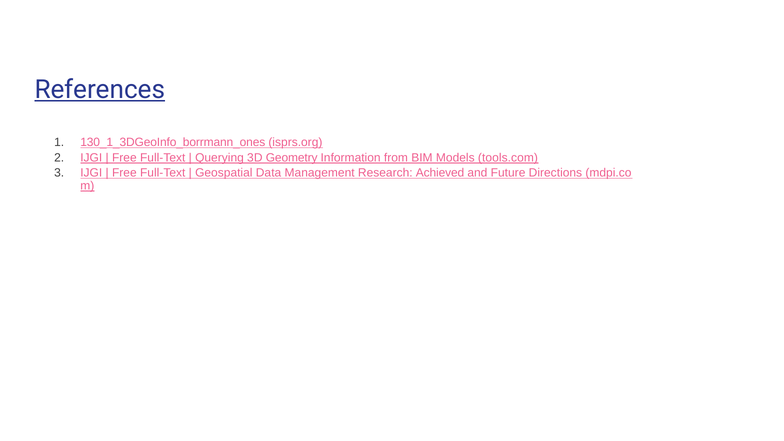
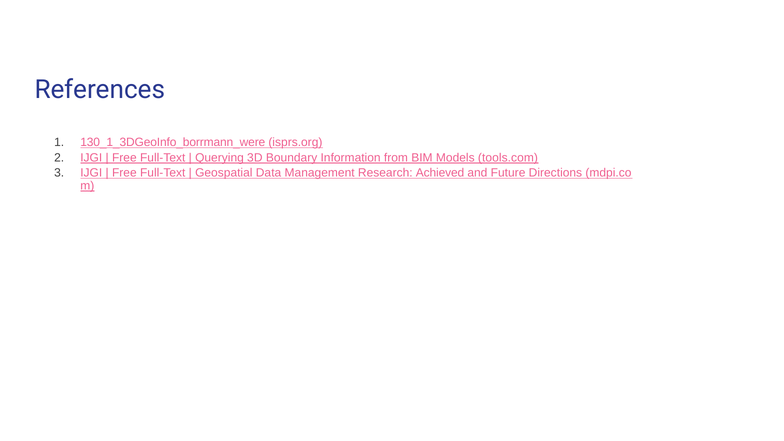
References underline: present -> none
130_1_3DGeoInfo_borrmann_ones: 130_1_3DGeoInfo_borrmann_ones -> 130_1_3DGeoInfo_borrmann_were
Geometry: Geometry -> Boundary
